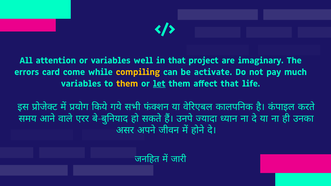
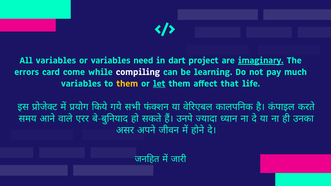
All attention: attention -> variables
well: well -> need
in that: that -> dart
imaginary underline: none -> present
compiling colour: yellow -> white
activate: activate -> learning
